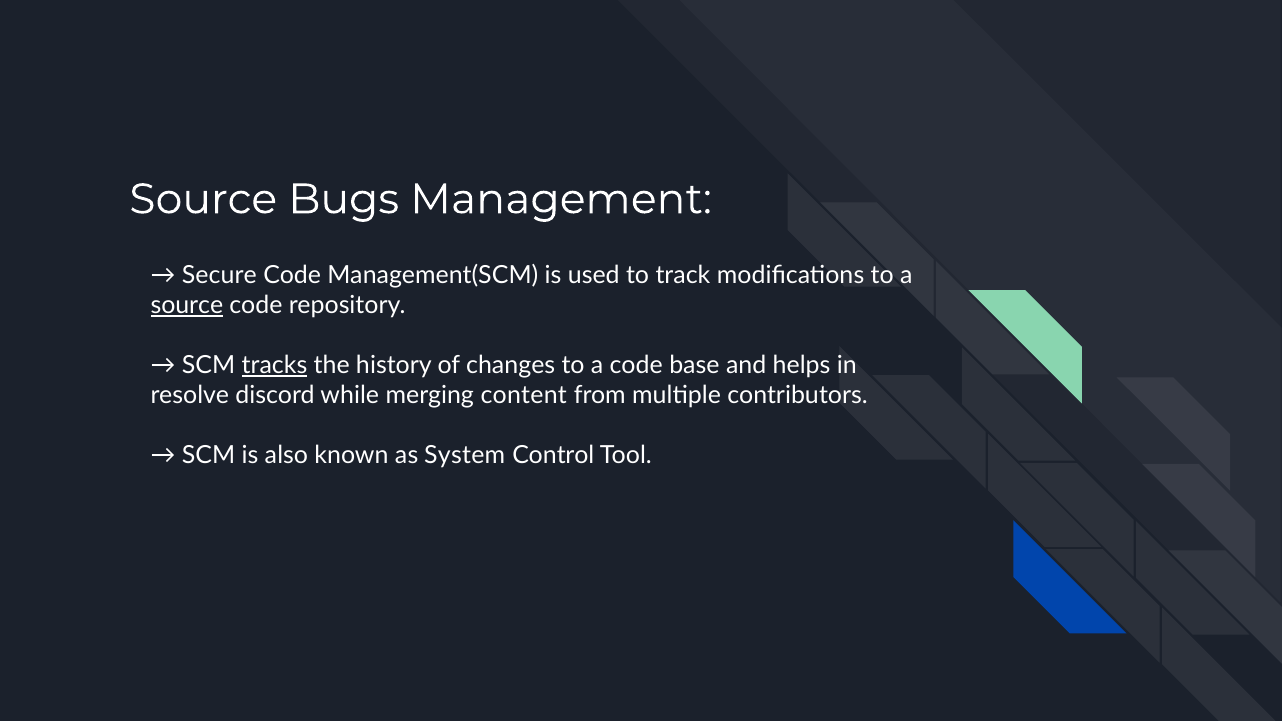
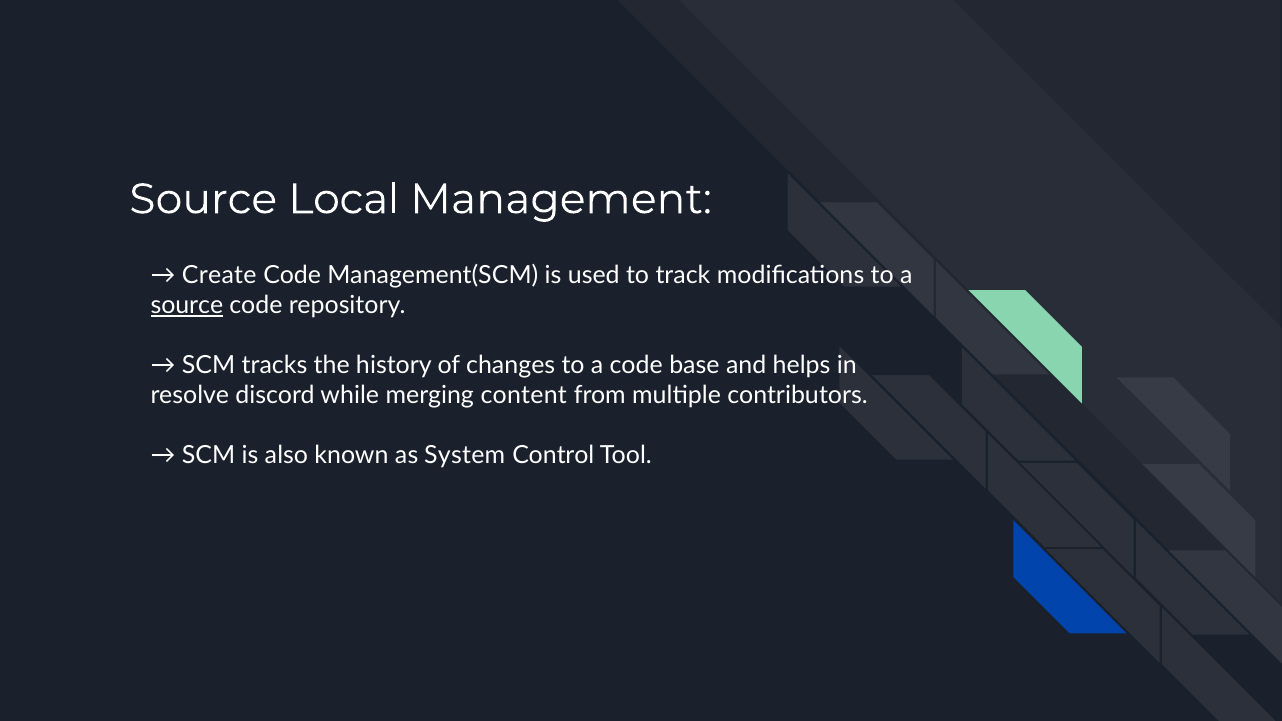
Bugs: Bugs -> Local
Secure: Secure -> Create
tracks underline: present -> none
